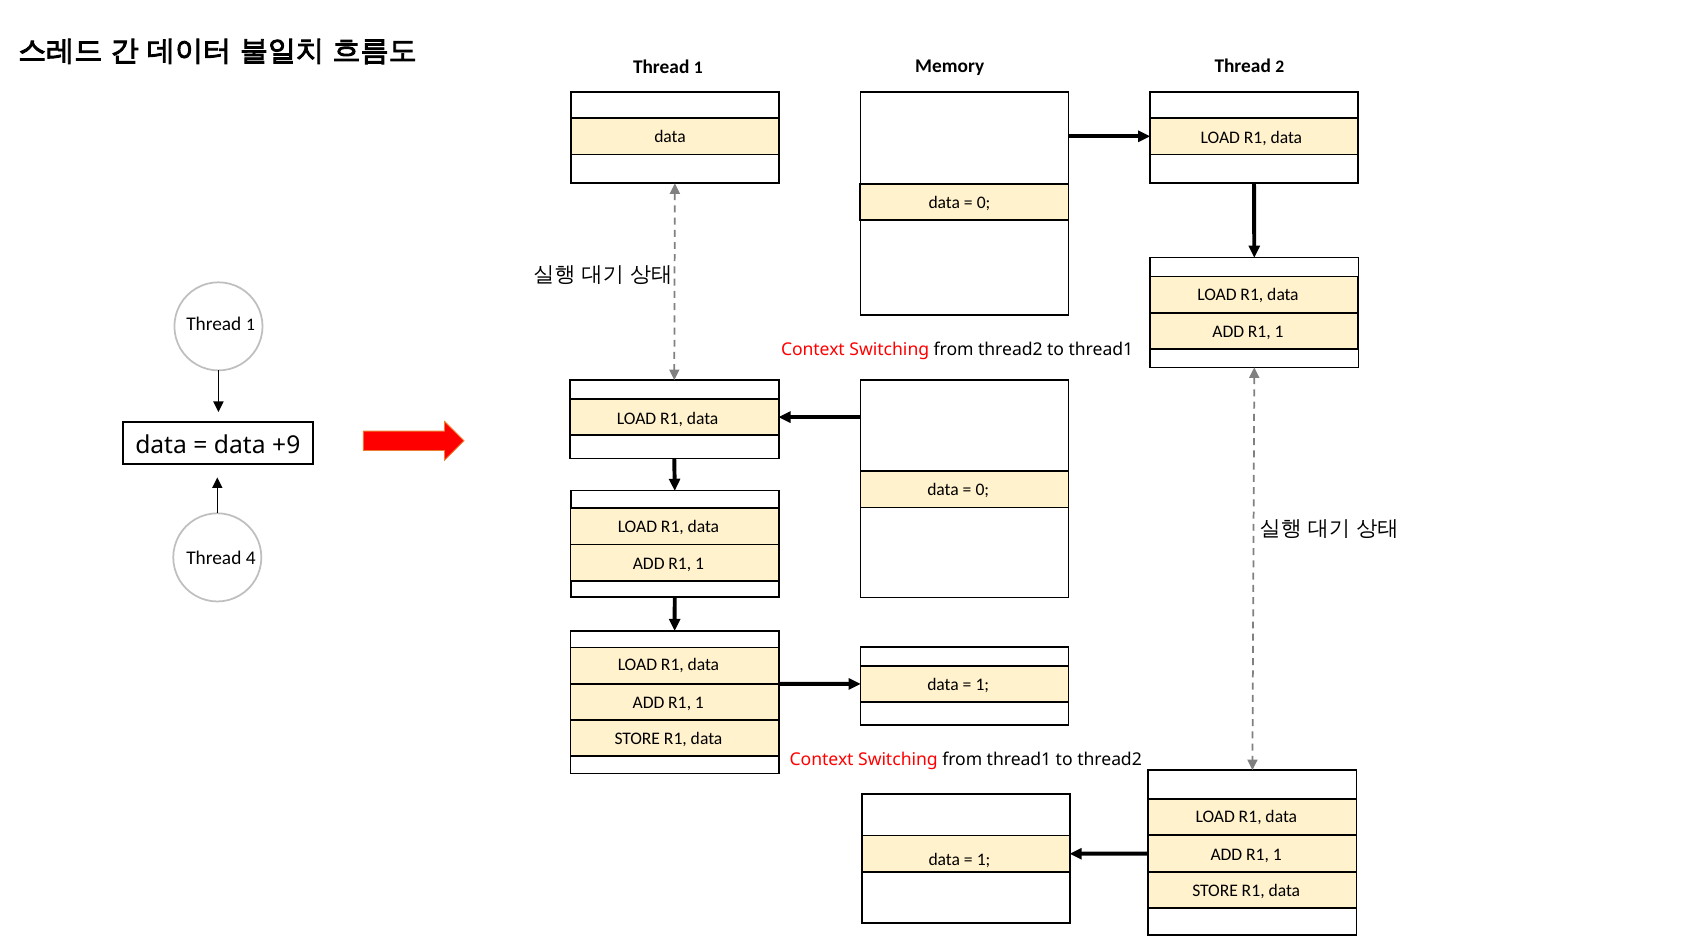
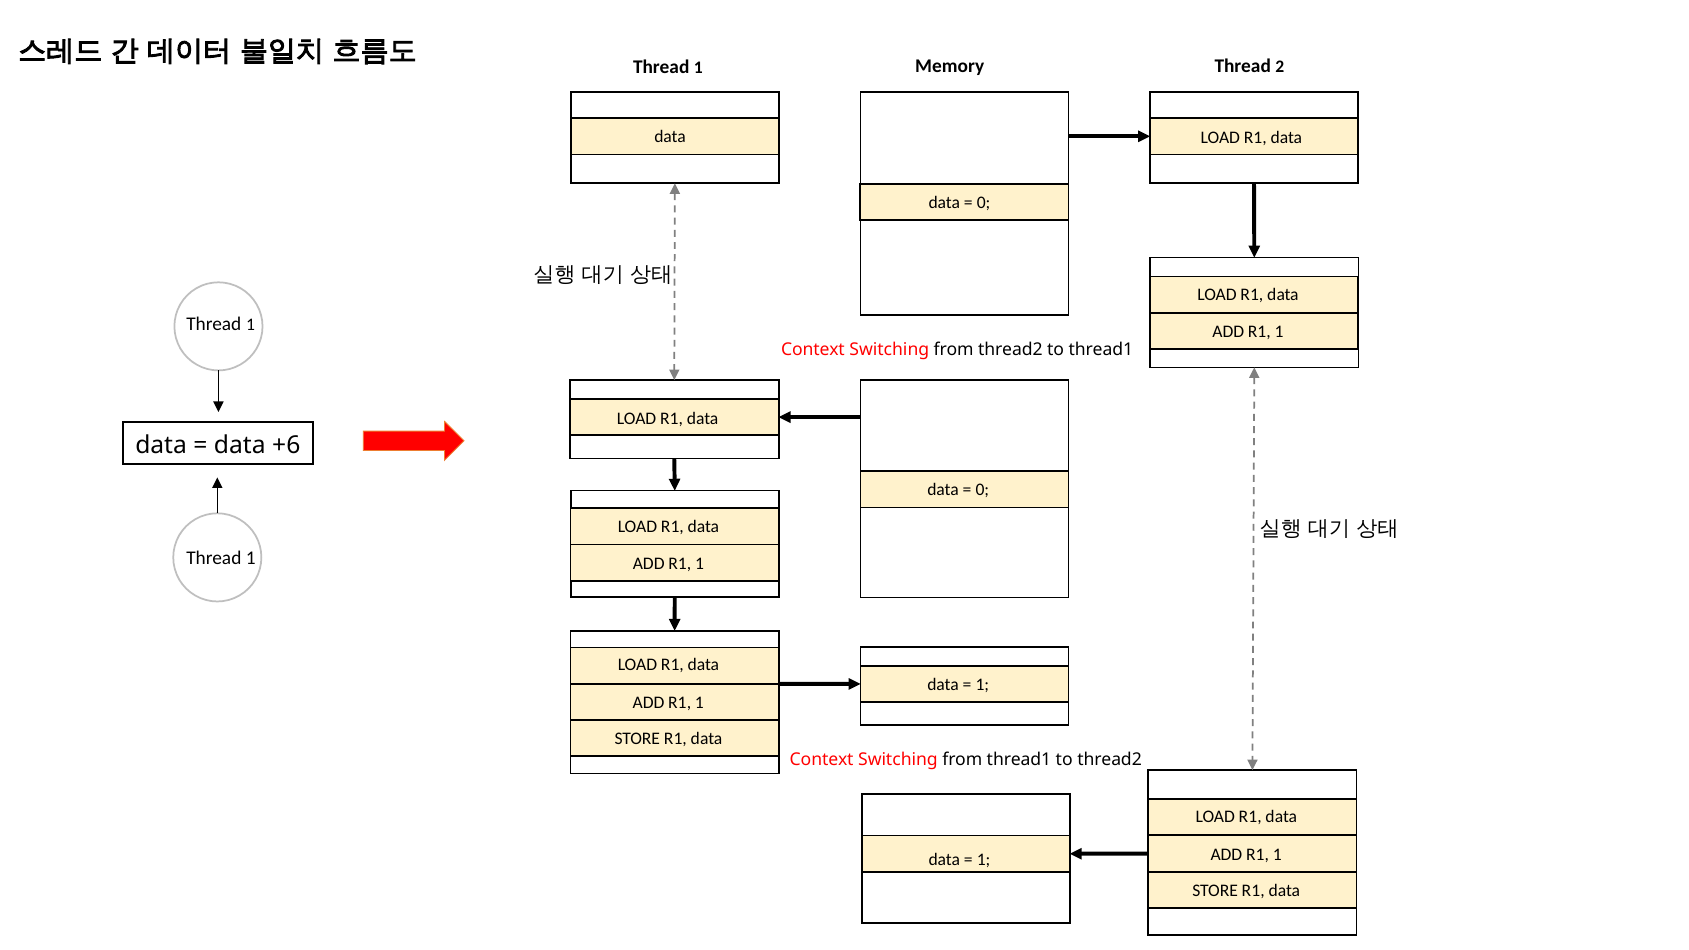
+9: +9 -> +6
4 at (251, 558): 4 -> 1
